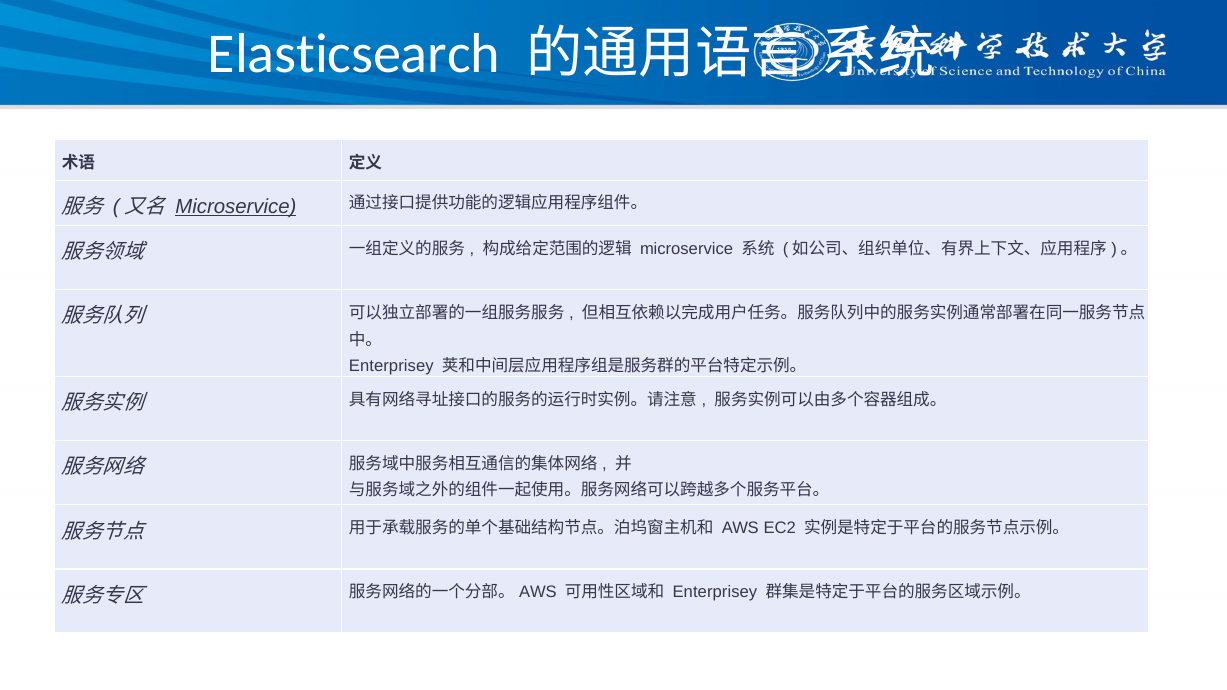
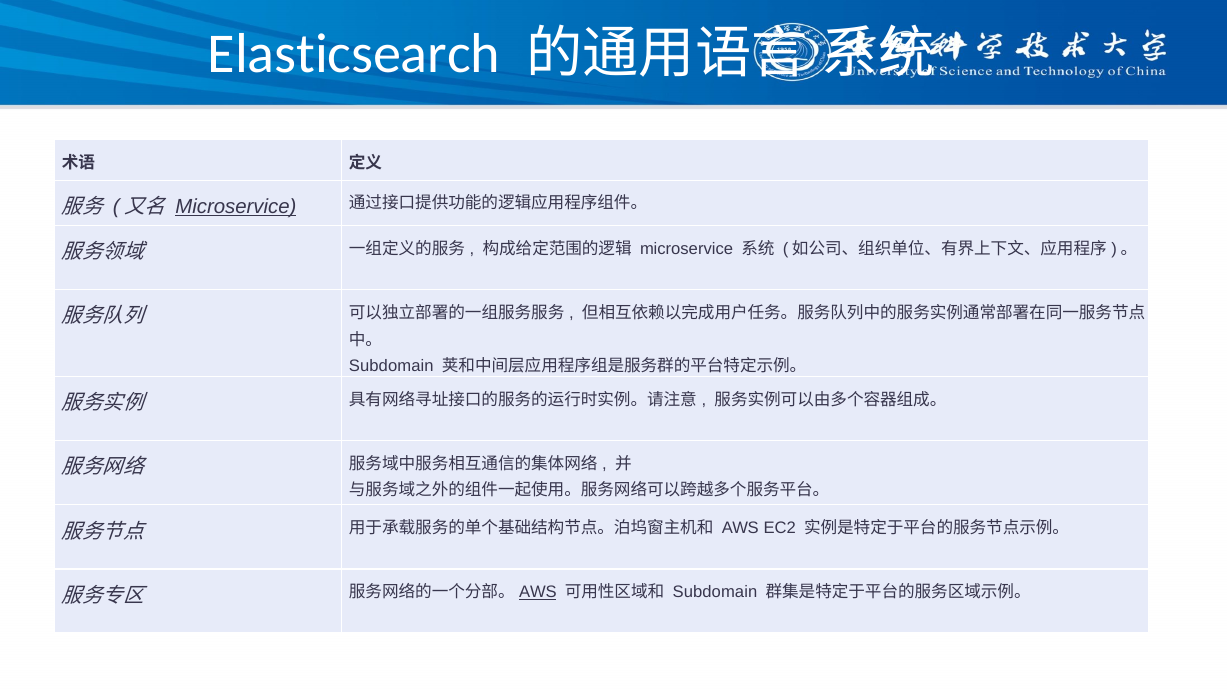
Enterprisey at (391, 366): Enterprisey -> Subdomain
AWS at (538, 592) underline: none -> present
Enterprisey at (715, 592): Enterprisey -> Subdomain
